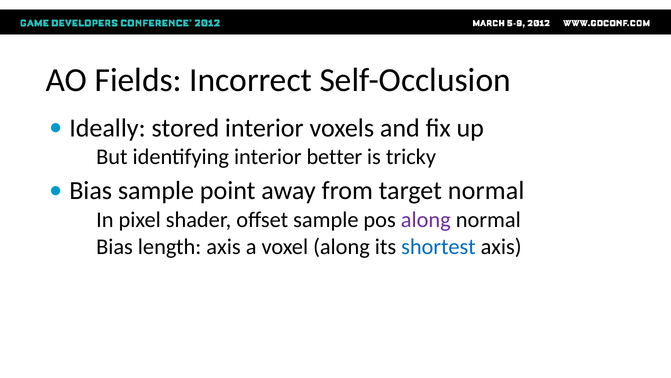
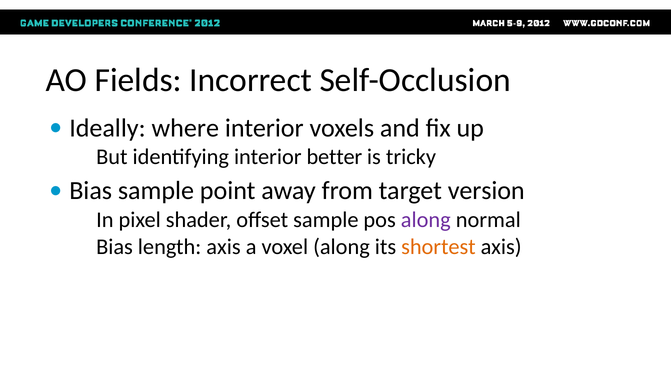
stored: stored -> where
target normal: normal -> version
shortest colour: blue -> orange
